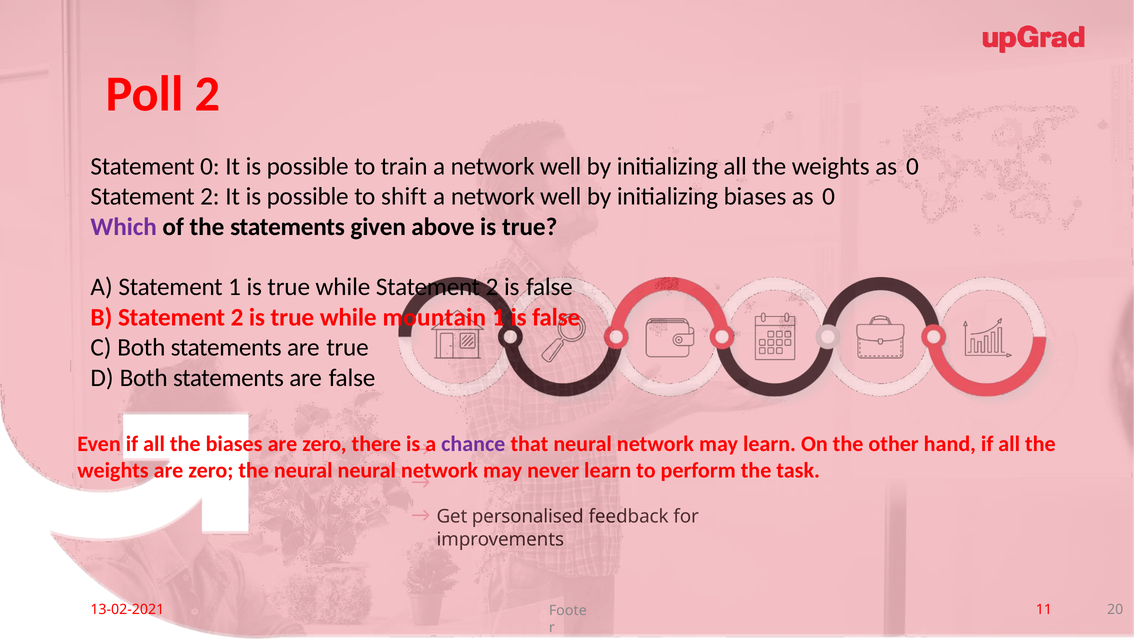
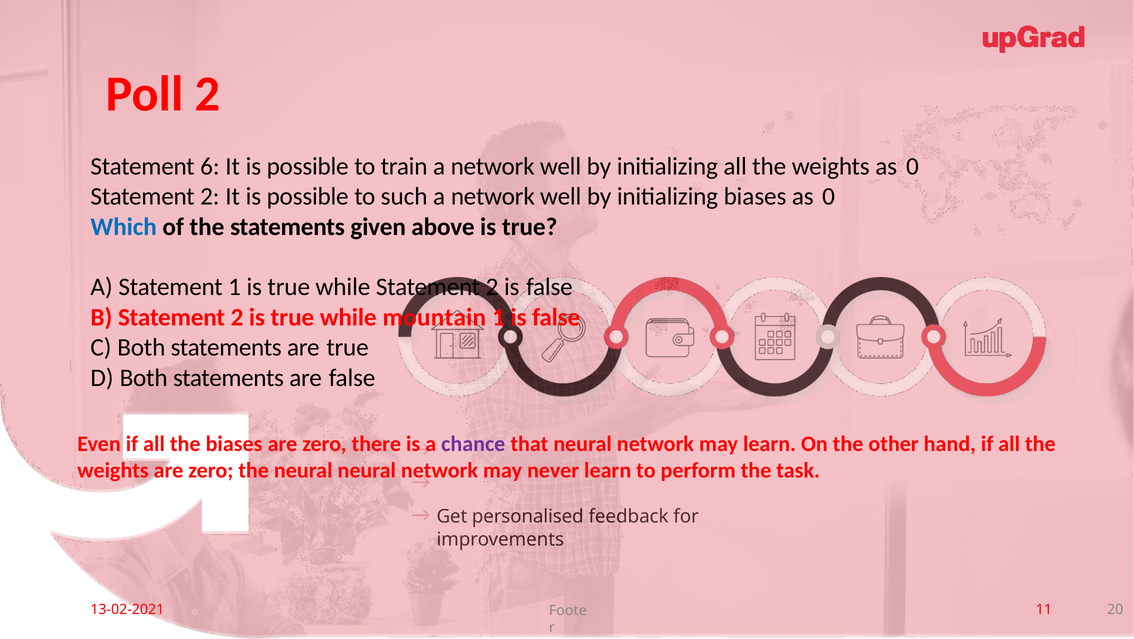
Statement 0: 0 -> 6
shift: shift -> such
Which colour: purple -> blue
